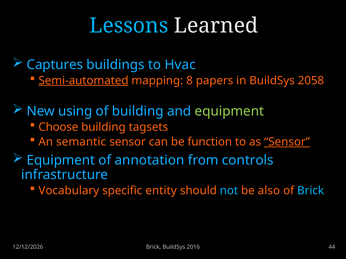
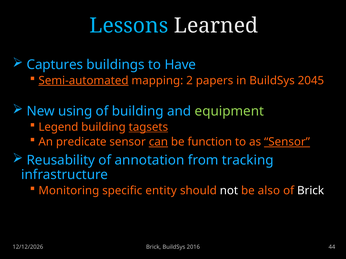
Hvac: Hvac -> Have
8: 8 -> 2
2058: 2058 -> 2045
Choose: Choose -> Legend
tagsets underline: none -> present
semantic: semantic -> predicate
can underline: none -> present
Equipment at (61, 160): Equipment -> Reusability
controls: controls -> tracking
Vocabulary: Vocabulary -> Monitoring
not colour: light blue -> white
Brick at (311, 191) colour: light blue -> white
